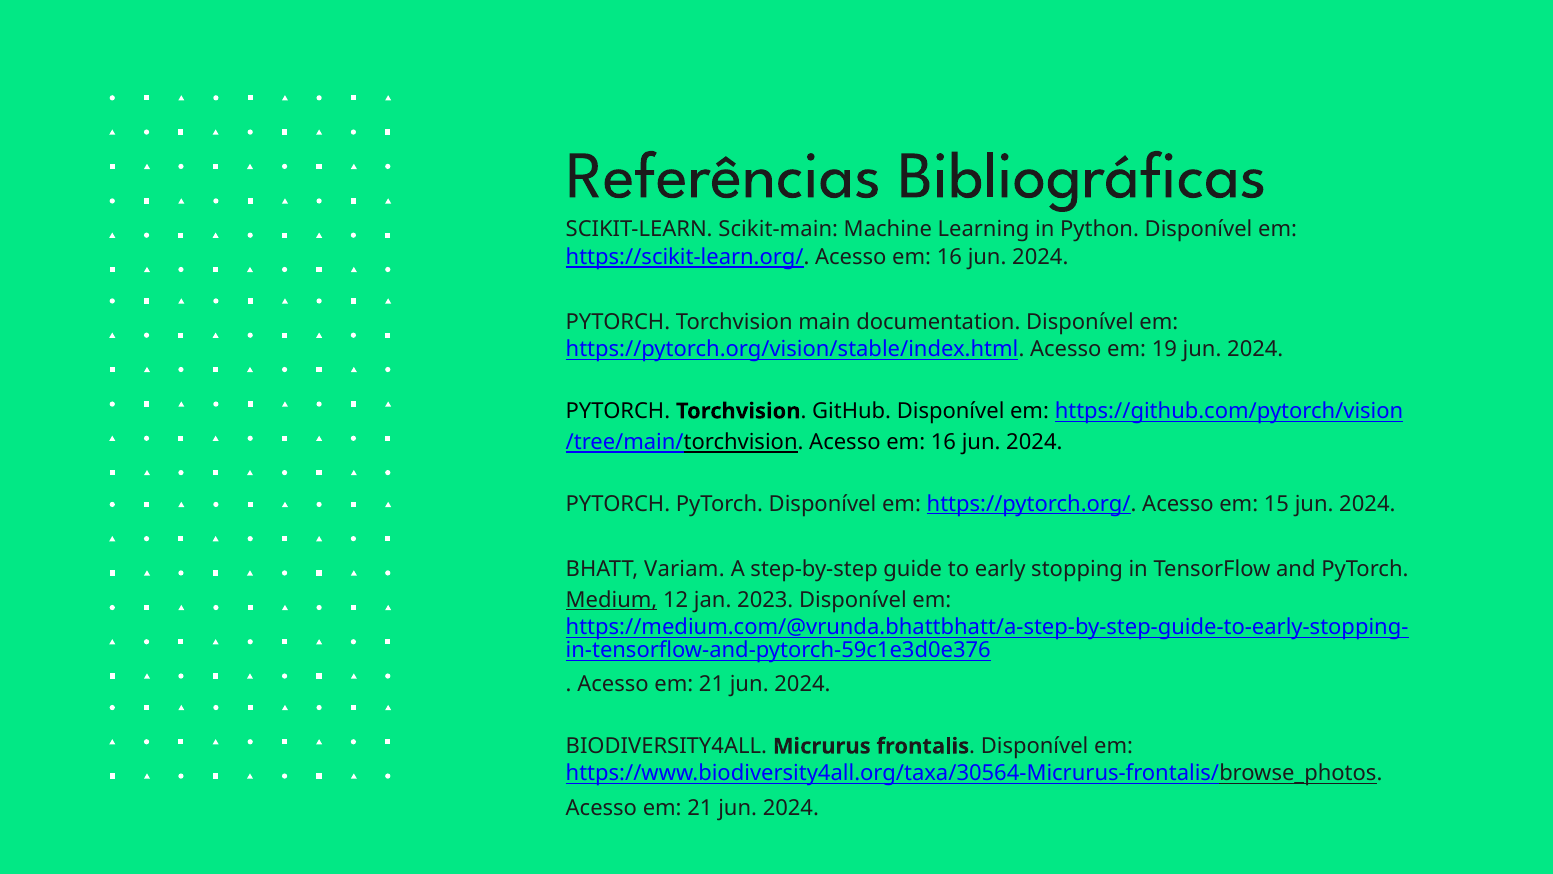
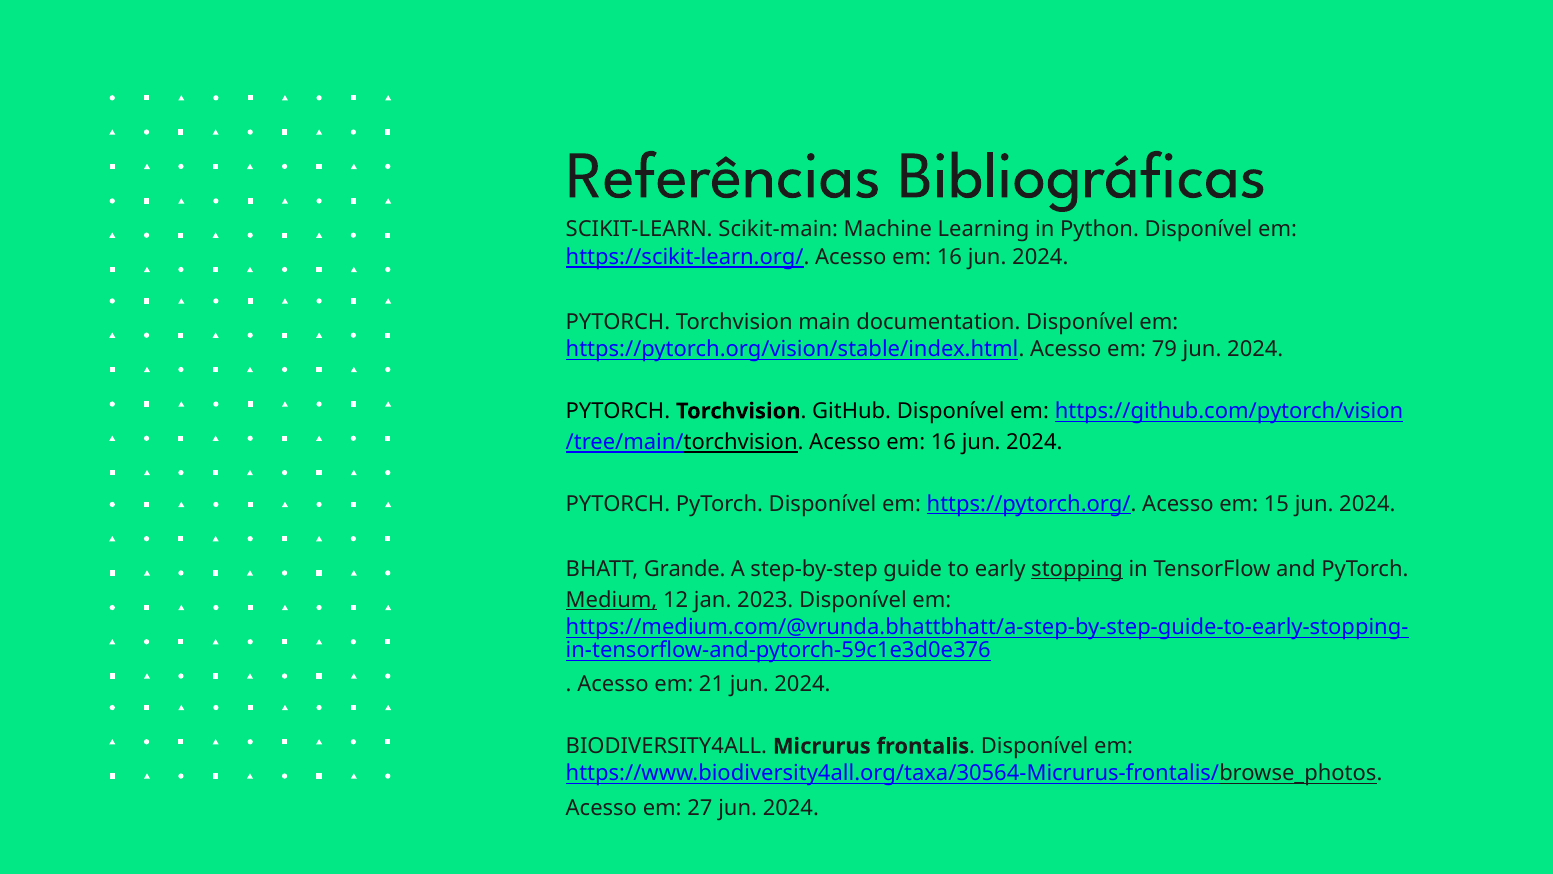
19: 19 -> 79
Variam: Variam -> Grande
stopping underline: none -> present
21 at (700, 808): 21 -> 27
